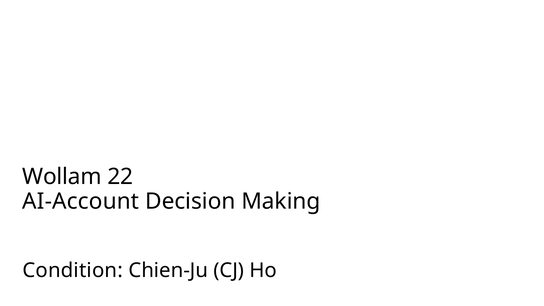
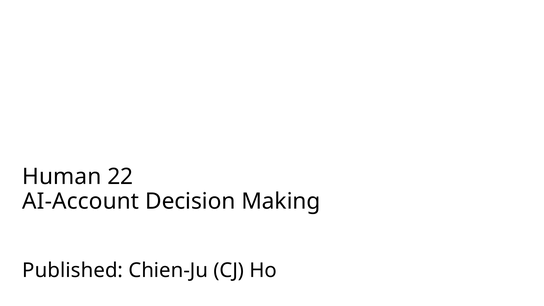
Wollam: Wollam -> Human
Condition: Condition -> Published
